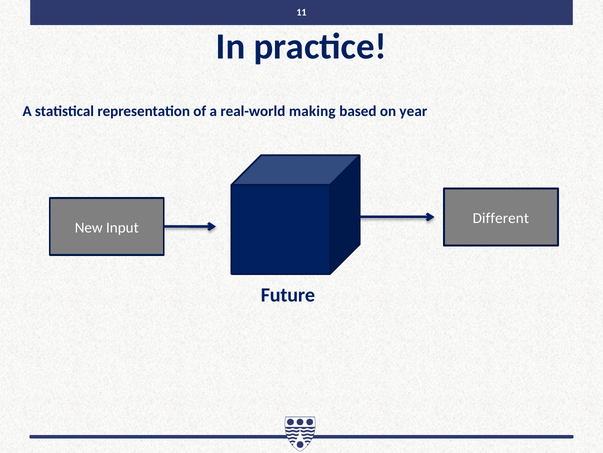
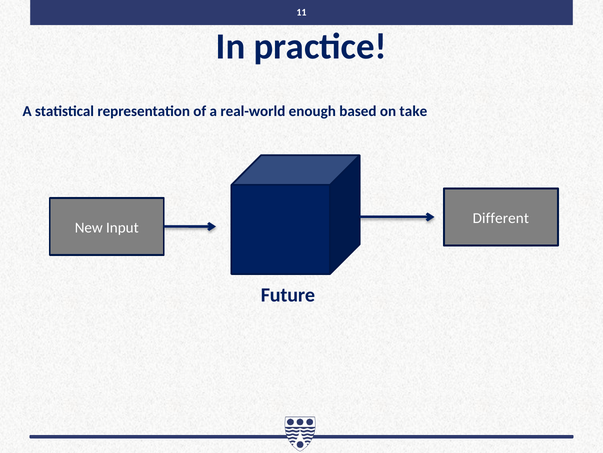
making: making -> enough
year: year -> take
